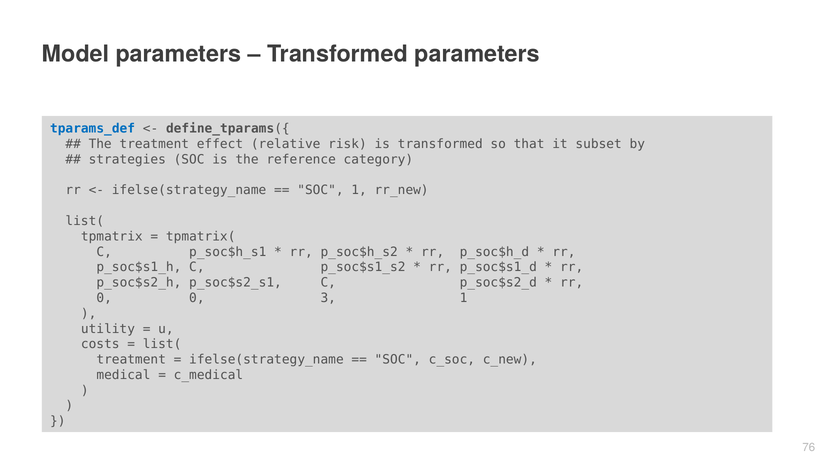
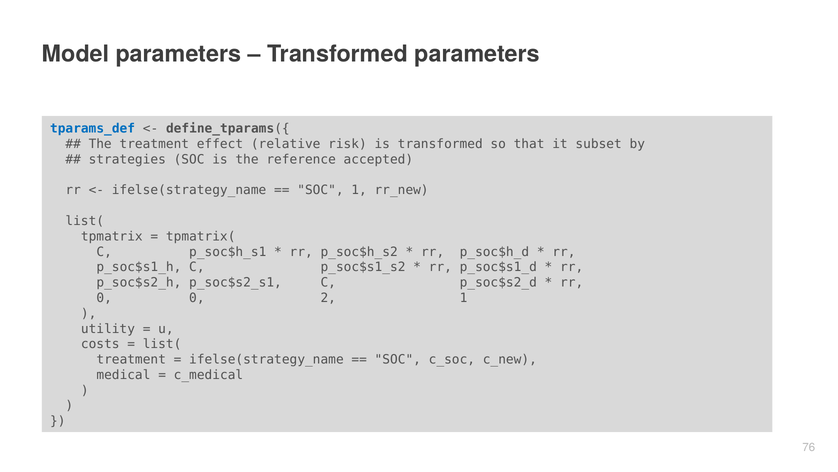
category: category -> accepted
3: 3 -> 2
